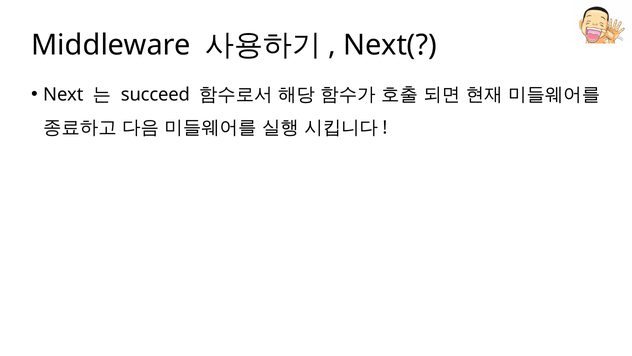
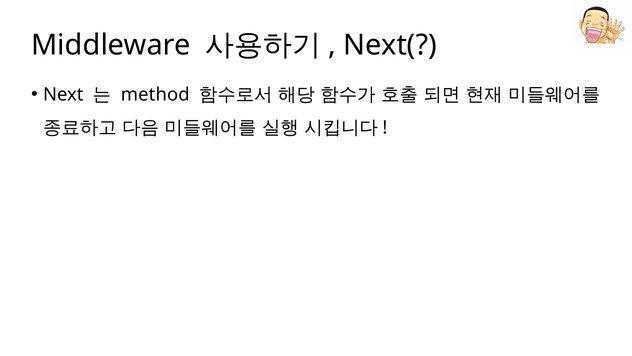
succeed: succeed -> method
